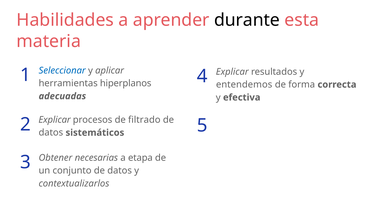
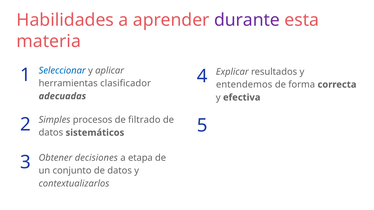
durante colour: black -> purple
hiperplanos: hiperplanos -> clasificador
Explicar at (55, 120): Explicar -> Simples
necesarias: necesarias -> decisiones
